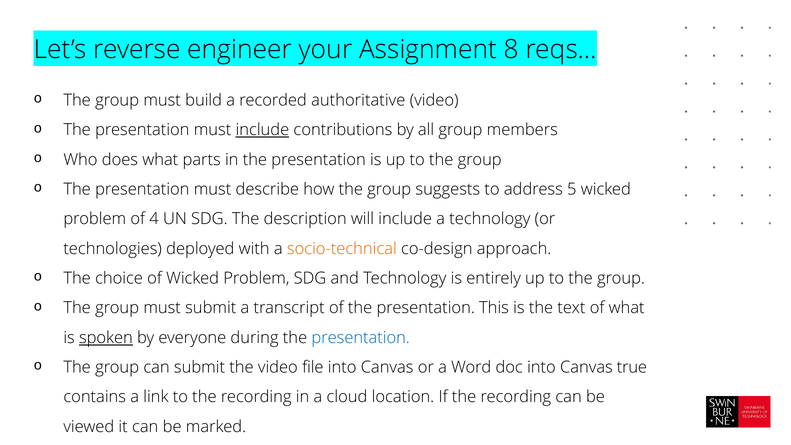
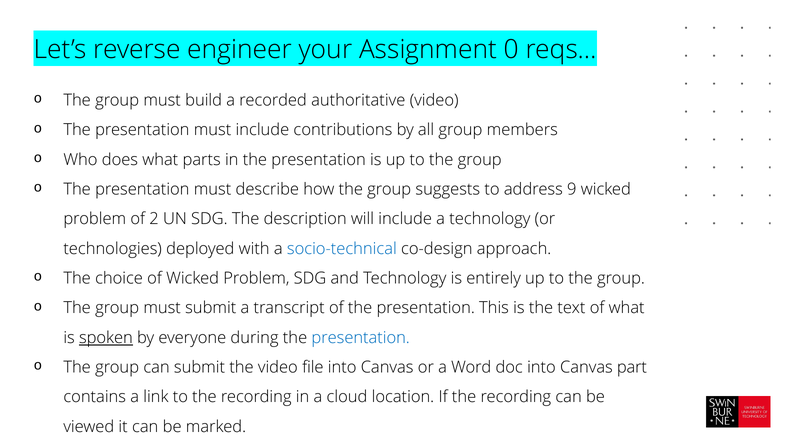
8: 8 -> 0
include at (262, 130) underline: present -> none
5: 5 -> 9
4: 4 -> 2
socio-technical colour: orange -> blue
true: true -> part
